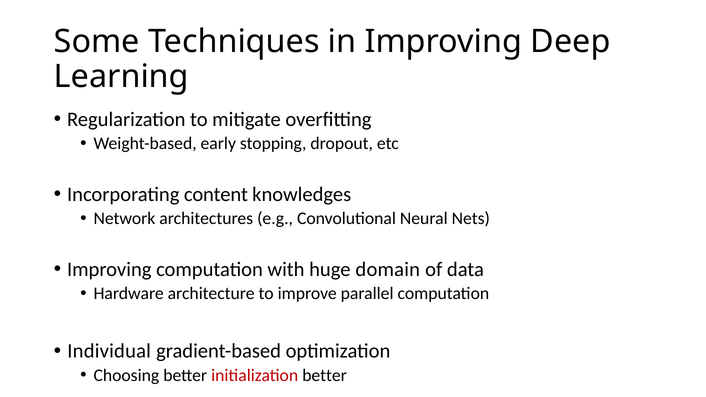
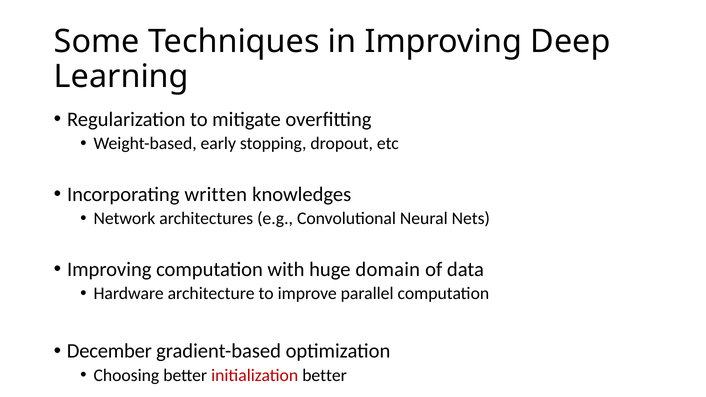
content: content -> written
Individual: Individual -> December
